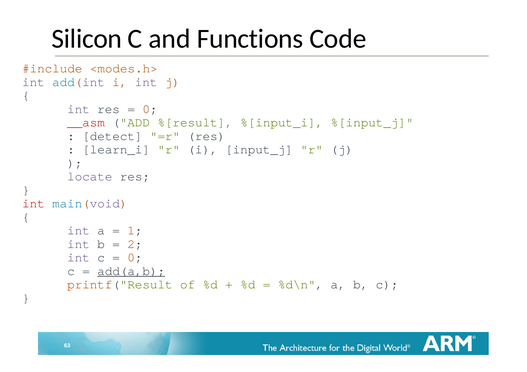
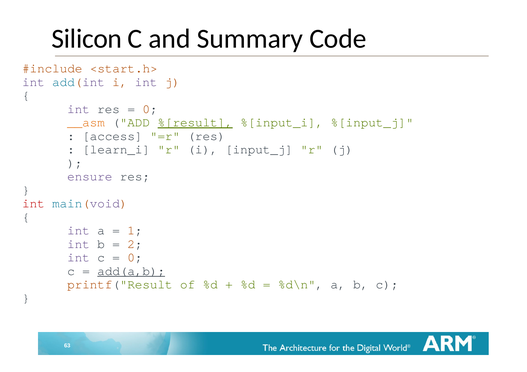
Functions: Functions -> Summary
<modes.h>: <modes.h> -> <start.h>
__asm colour: red -> orange
%[result underline: none -> present
detect: detect -> access
locate: locate -> ensure
